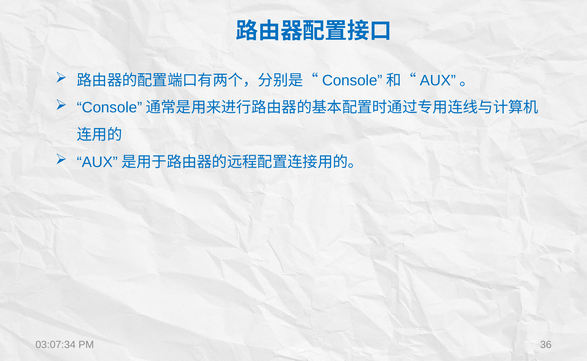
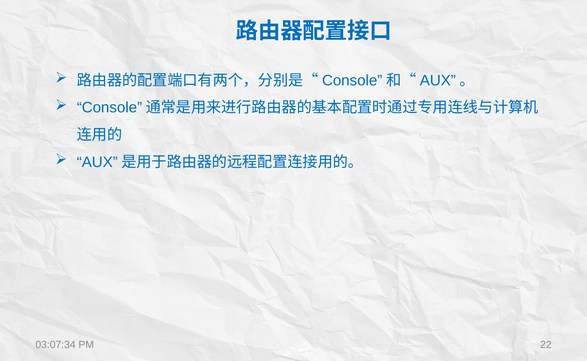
36: 36 -> 22
